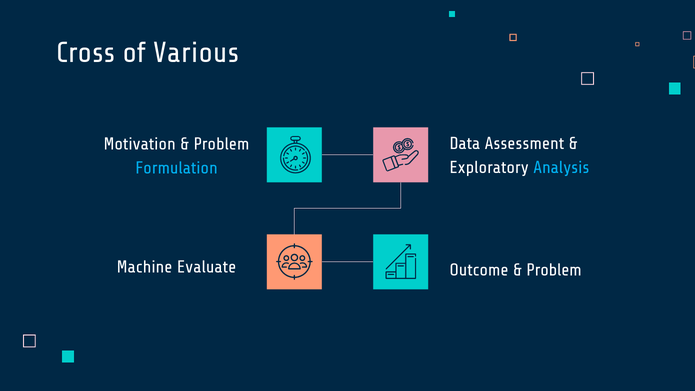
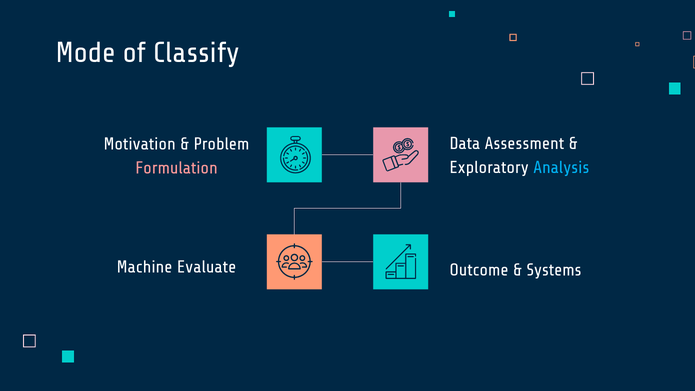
Cross: Cross -> Mode
Various: Various -> Classify
Formulation colour: light blue -> pink
Problem at (554, 270): Problem -> Systems
